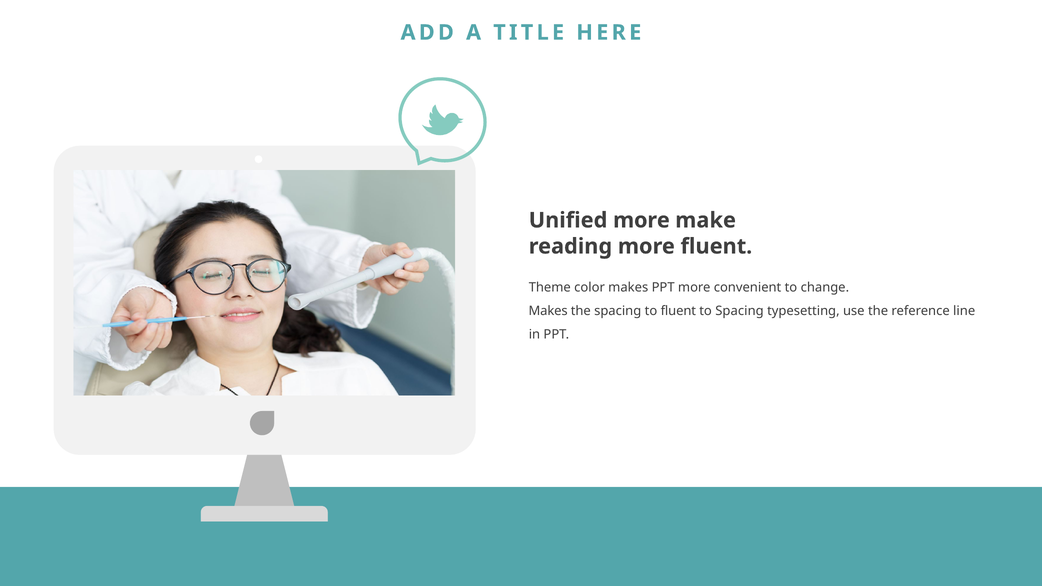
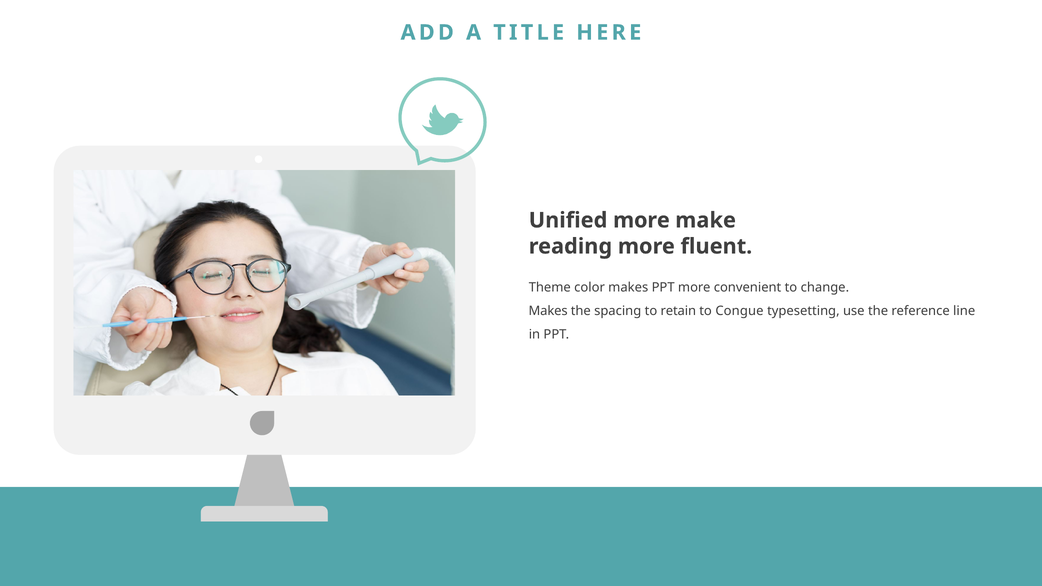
to fluent: fluent -> retain
to Spacing: Spacing -> Congue
